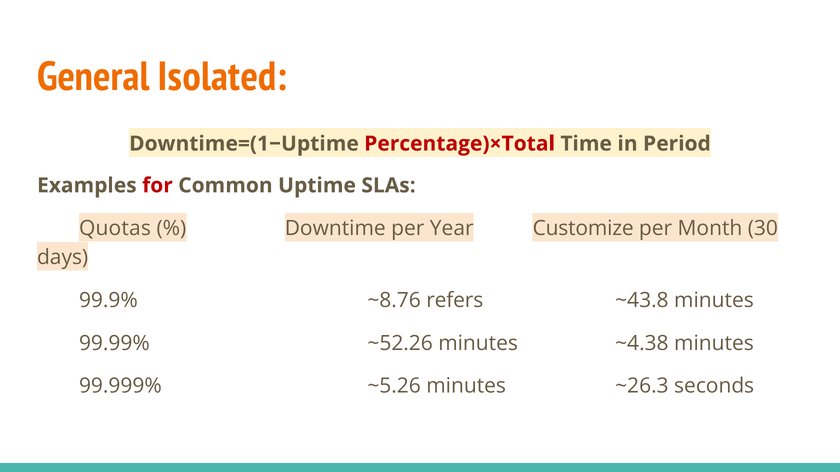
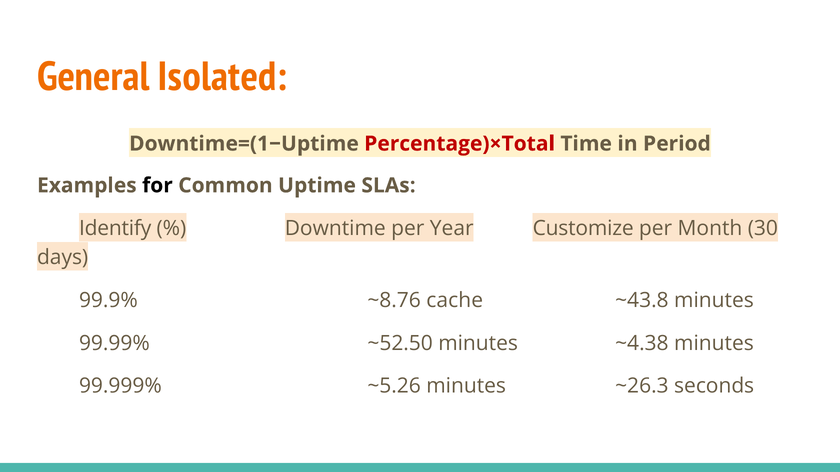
for colour: red -> black
Quotas: Quotas -> Identify
refers: refers -> cache
~52.26: ~52.26 -> ~52.50
